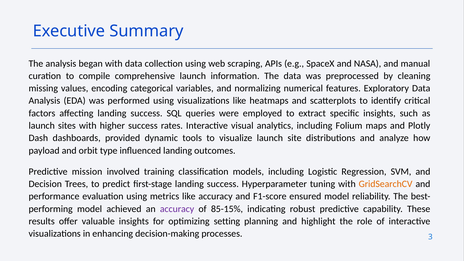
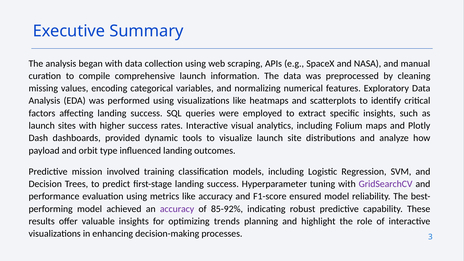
GridSearchCV colour: orange -> purple
85-15%: 85-15% -> 85-92%
setting: setting -> trends
